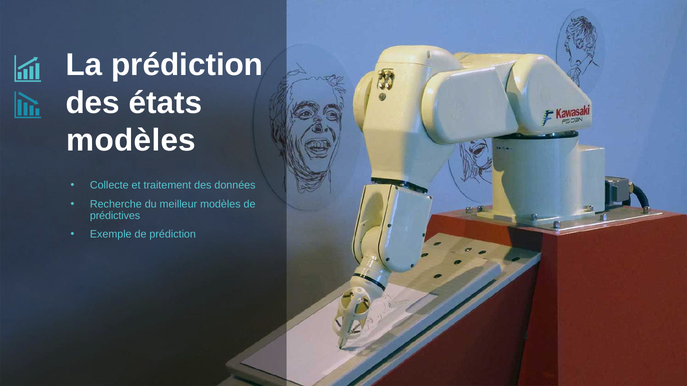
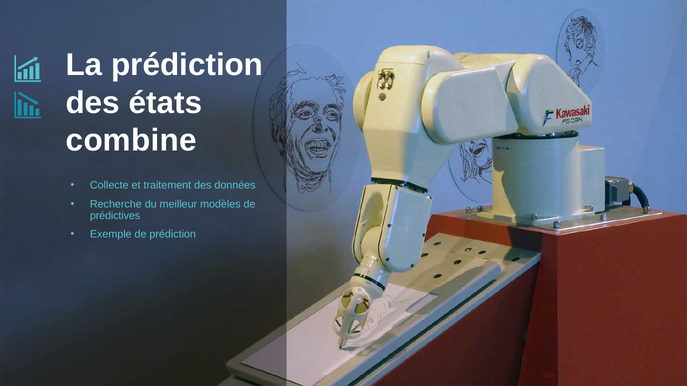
modèles at (131, 141): modèles -> combine
